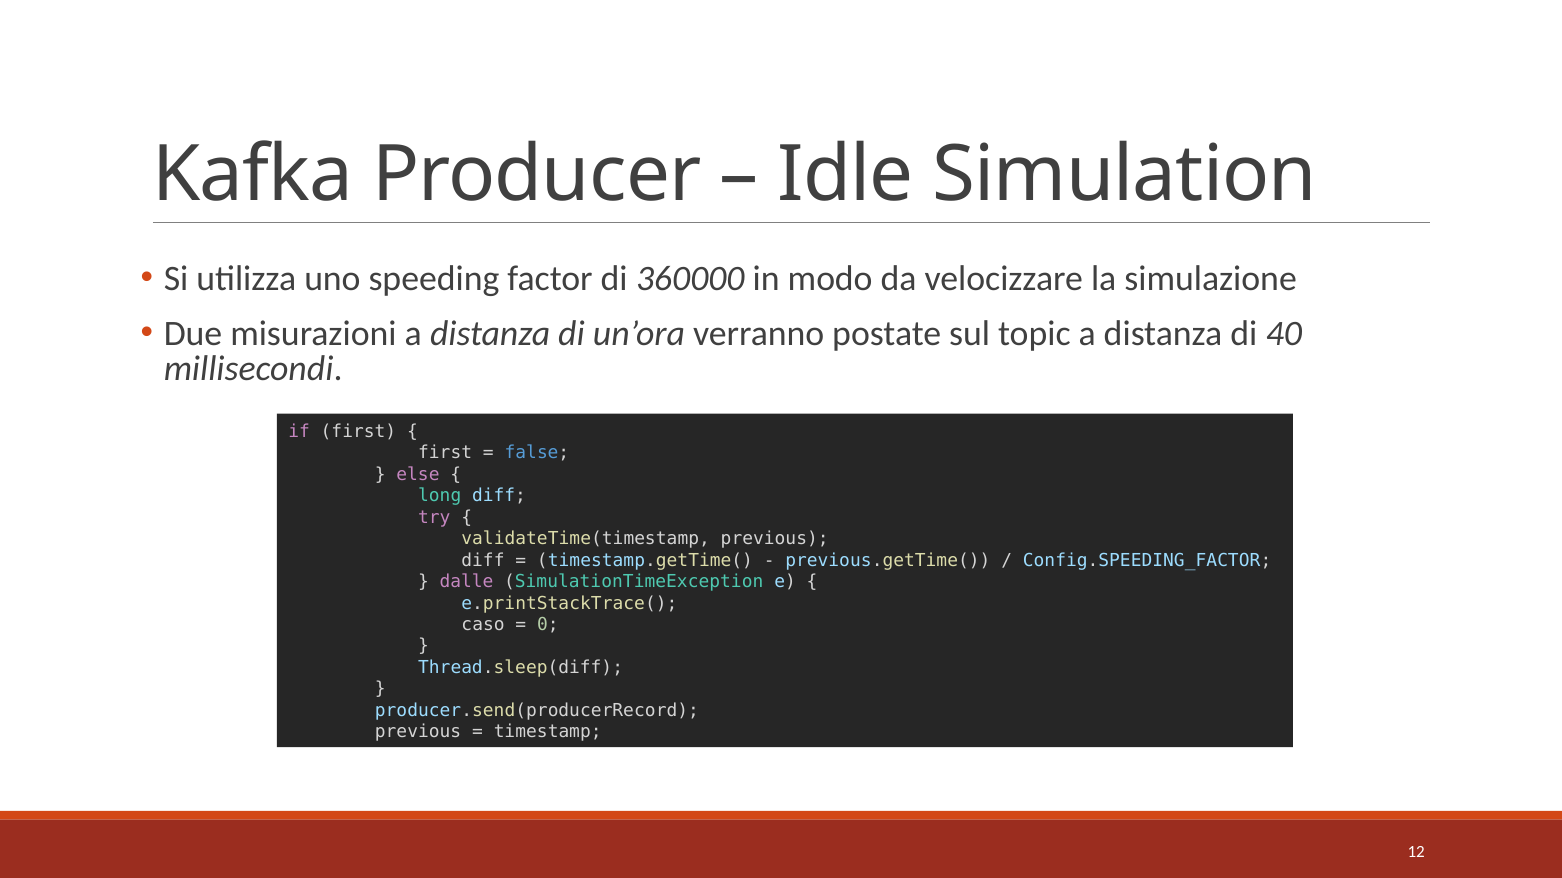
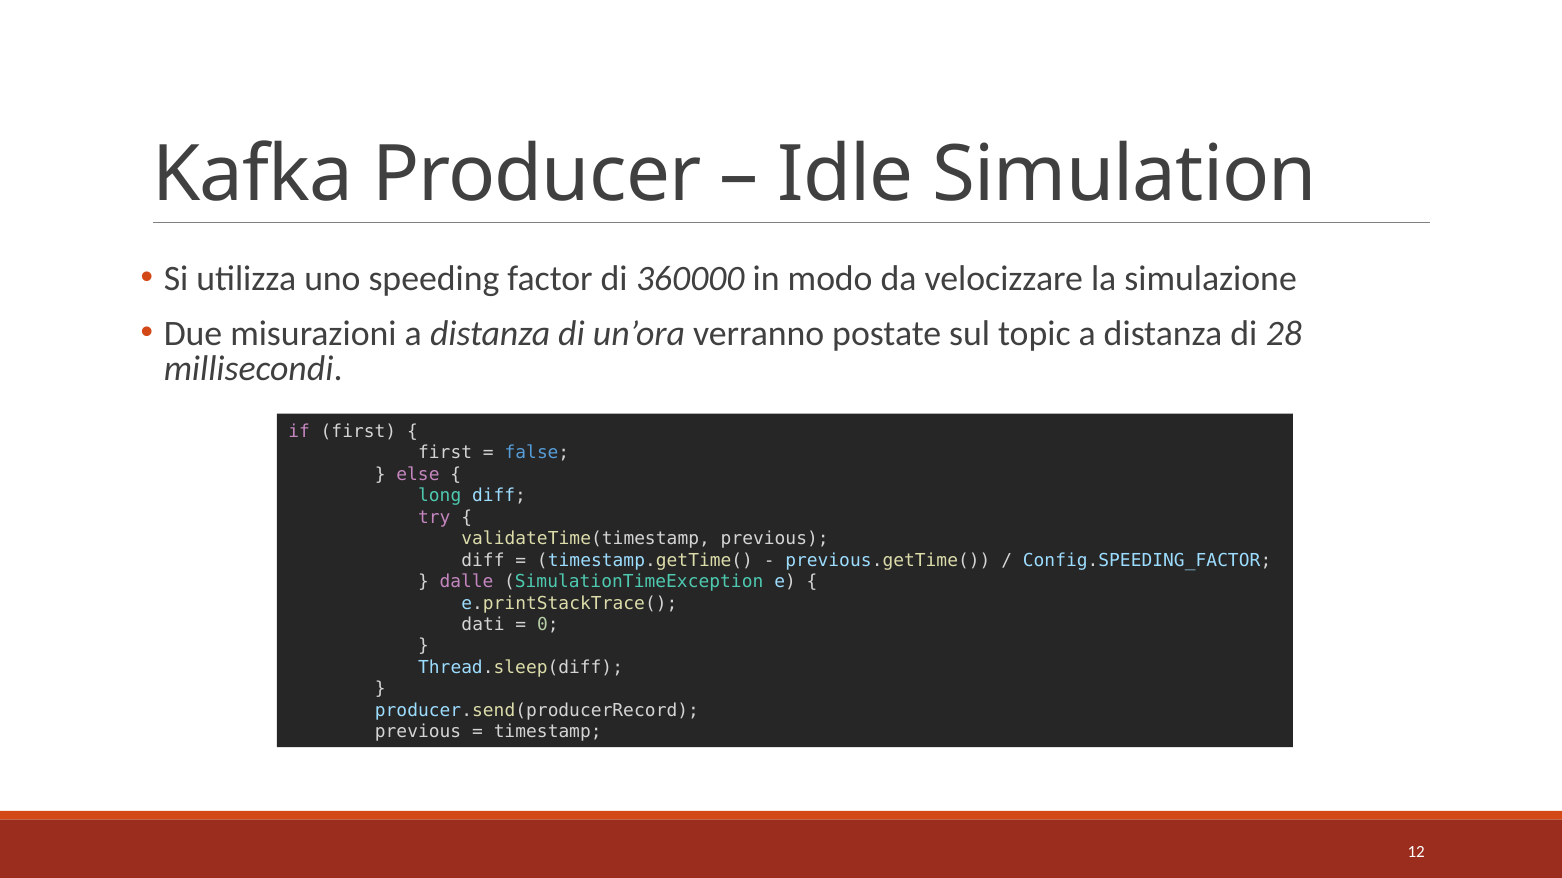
40: 40 -> 28
caso: caso -> dati
